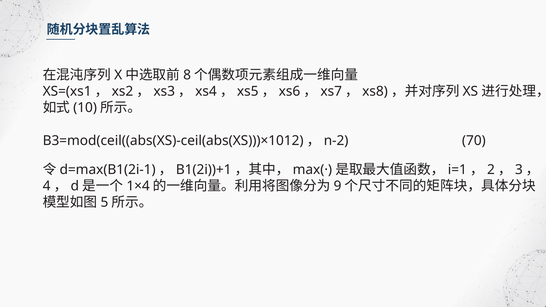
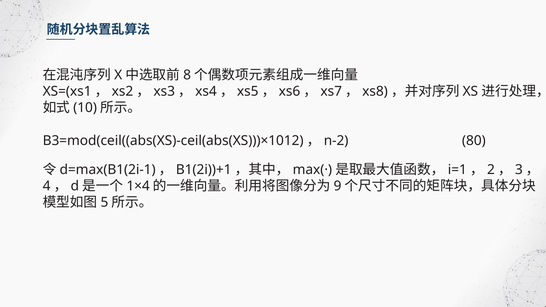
70: 70 -> 80
